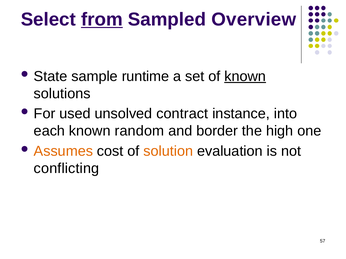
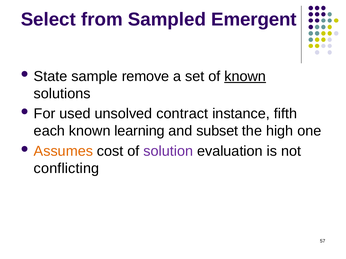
from underline: present -> none
Overview: Overview -> Emergent
runtime: runtime -> remove
into: into -> fifth
random: random -> learning
border: border -> subset
solution colour: orange -> purple
